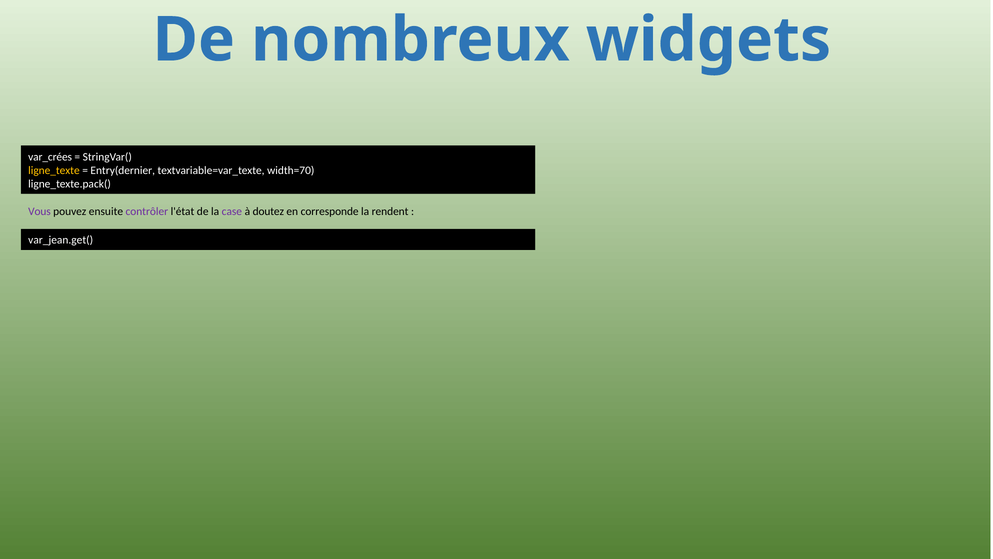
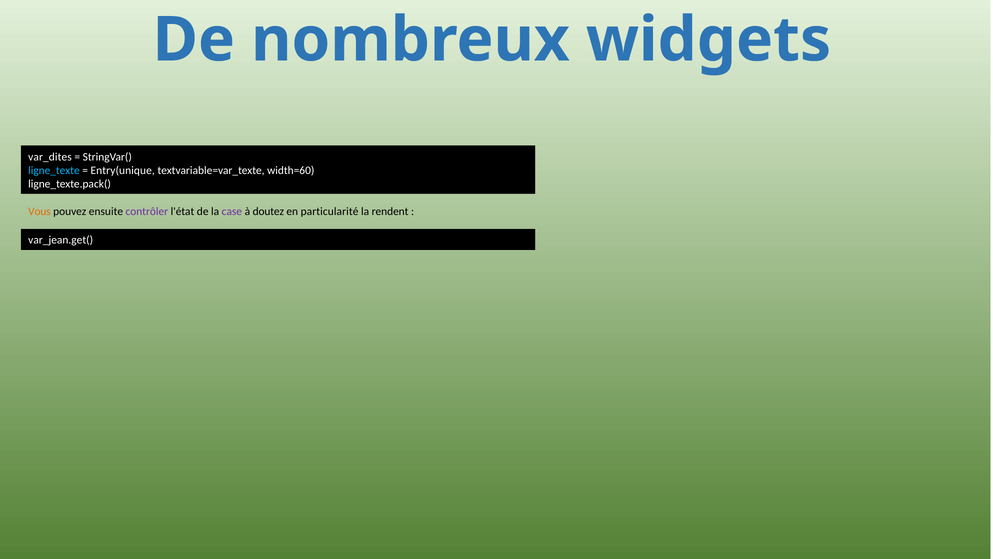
var_crées: var_crées -> var_dites
ligne_texte colour: yellow -> light blue
Entry(dernier: Entry(dernier -> Entry(unique
width=70: width=70 -> width=60
Vous colour: purple -> orange
corresponde: corresponde -> particularité
